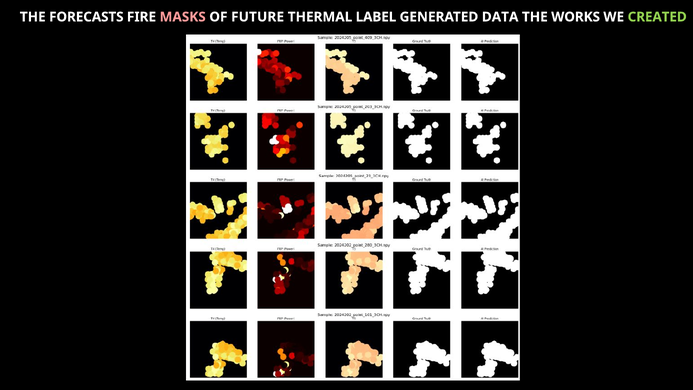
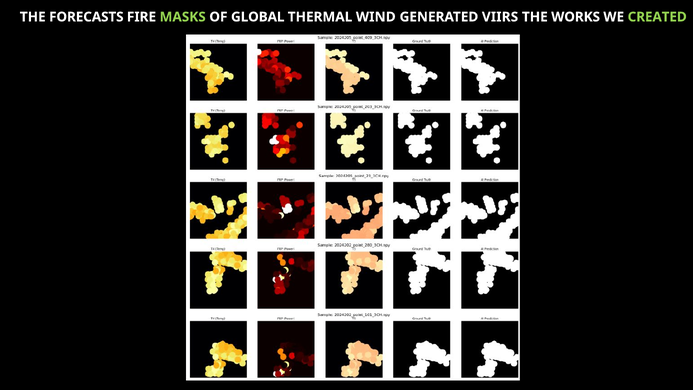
MASKS colour: pink -> light green
FUTURE: FUTURE -> GLOBAL
LABEL: LABEL -> WIND
DATA: DATA -> VIIRS
